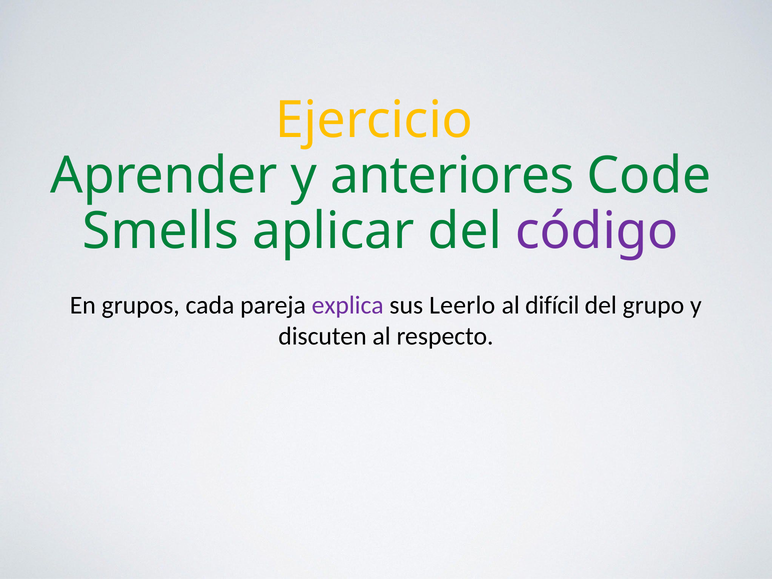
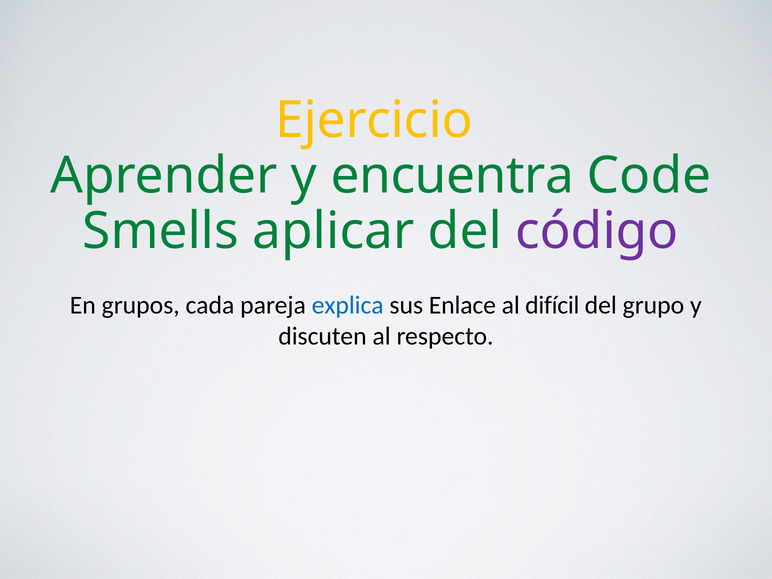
anteriores: anteriores -> encuentra
explica colour: purple -> blue
Leerlo: Leerlo -> Enlace
